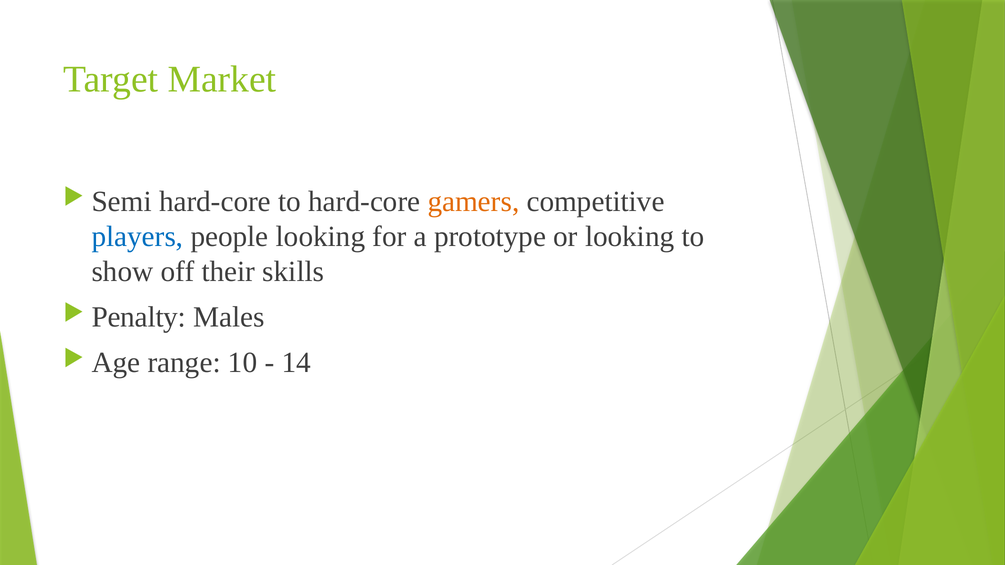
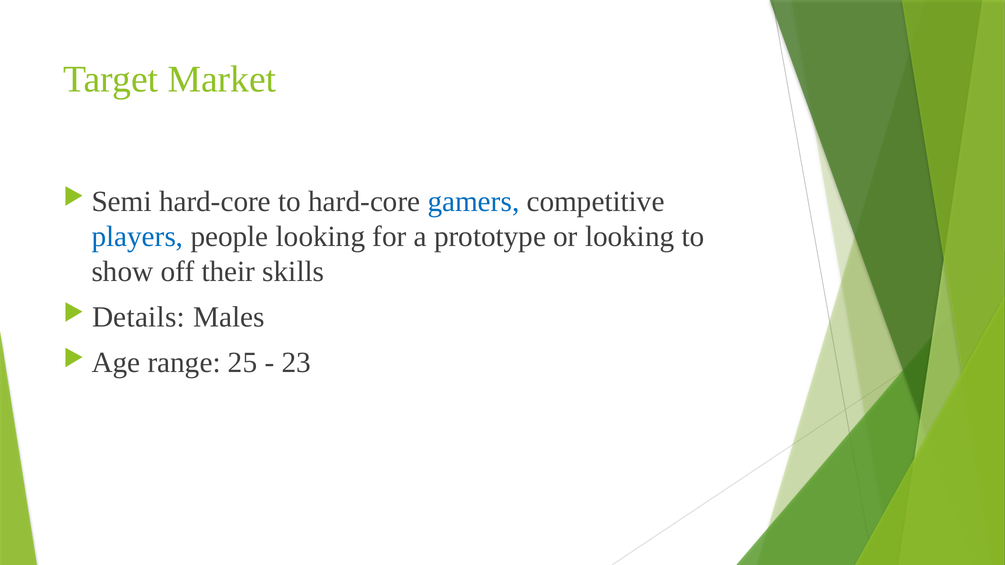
gamers colour: orange -> blue
Penalty: Penalty -> Details
10: 10 -> 25
14: 14 -> 23
